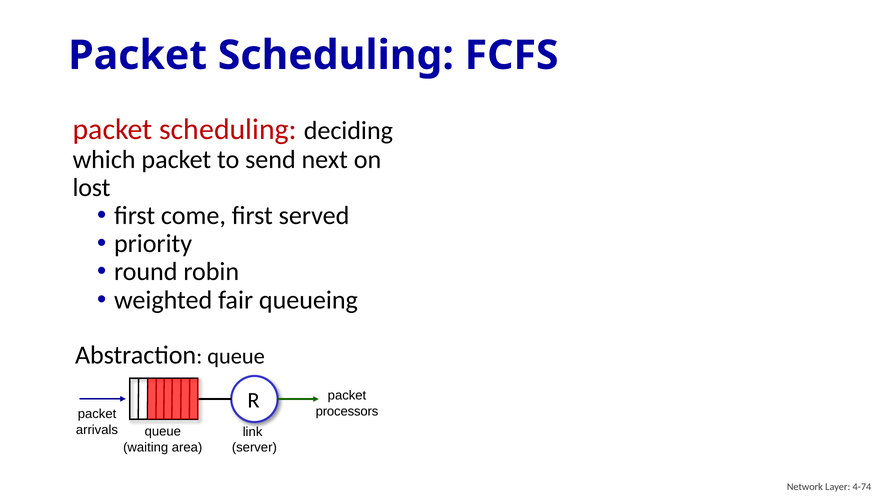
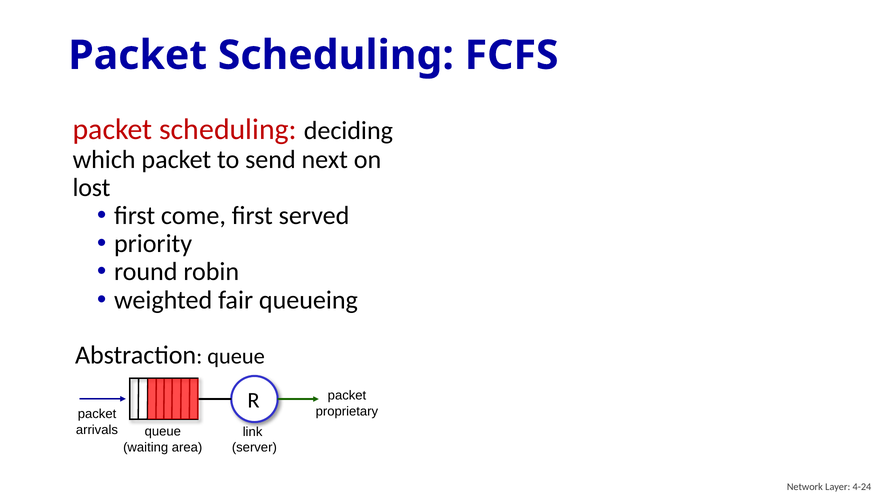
processors: processors -> proprietary
4-74: 4-74 -> 4-24
